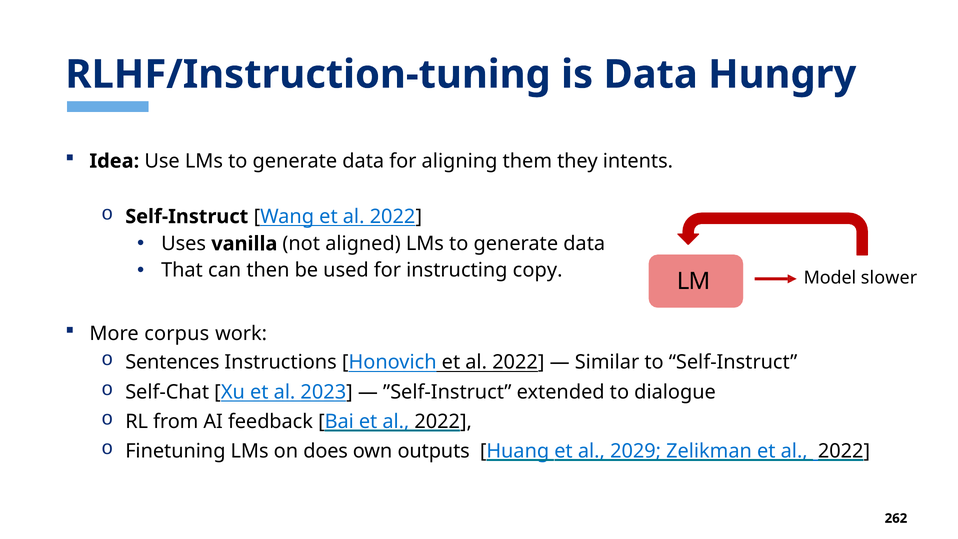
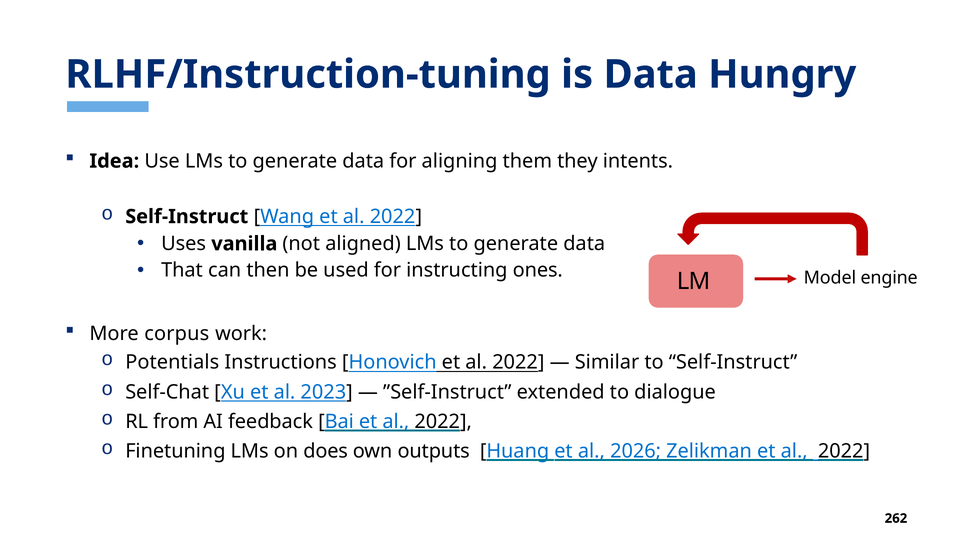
copy: copy -> ones
slower: slower -> engine
Sentences: Sentences -> Potentials
2029: 2029 -> 2026
